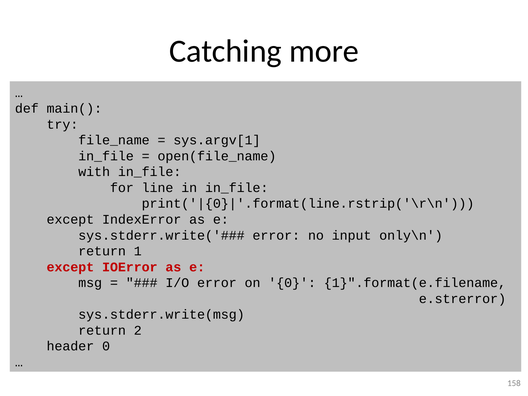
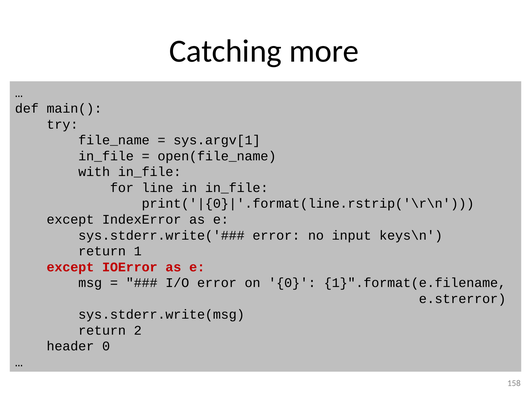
only\n: only\n -> keys\n
